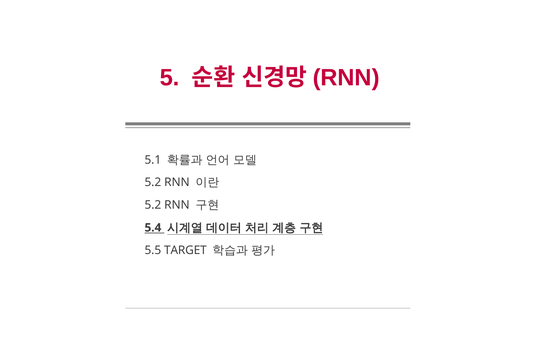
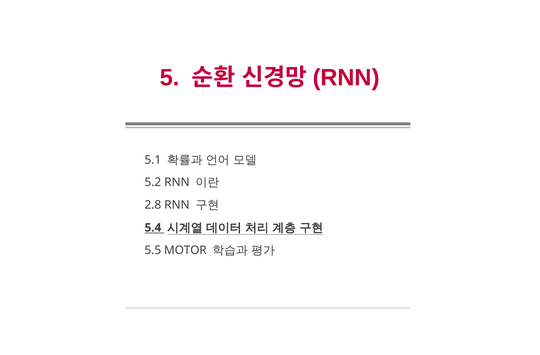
5.2 at (153, 205): 5.2 -> 2.8
TARGET: TARGET -> MOTOR
